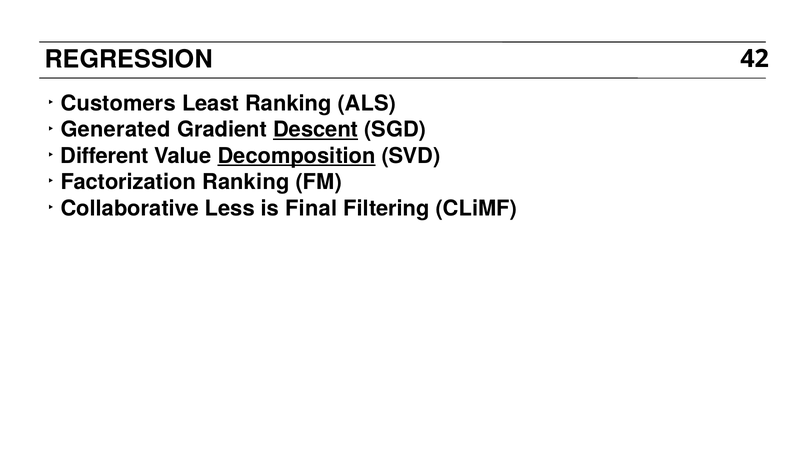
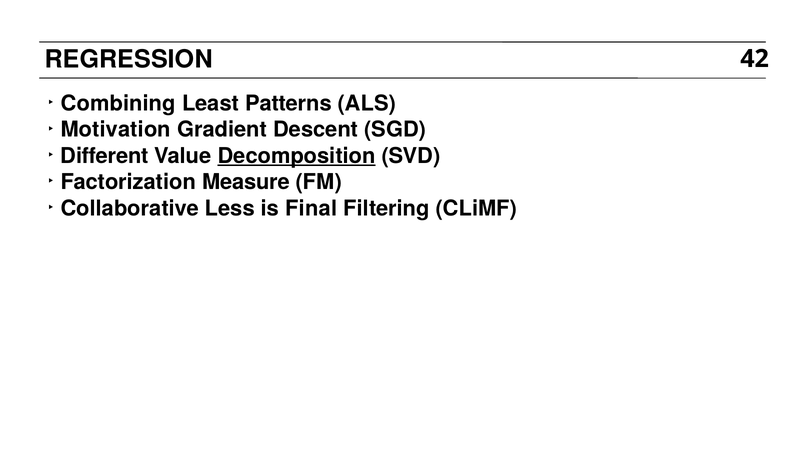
Customers: Customers -> Combining
Least Ranking: Ranking -> Patterns
Generated: Generated -> Motivation
Descent underline: present -> none
Factorization Ranking: Ranking -> Measure
